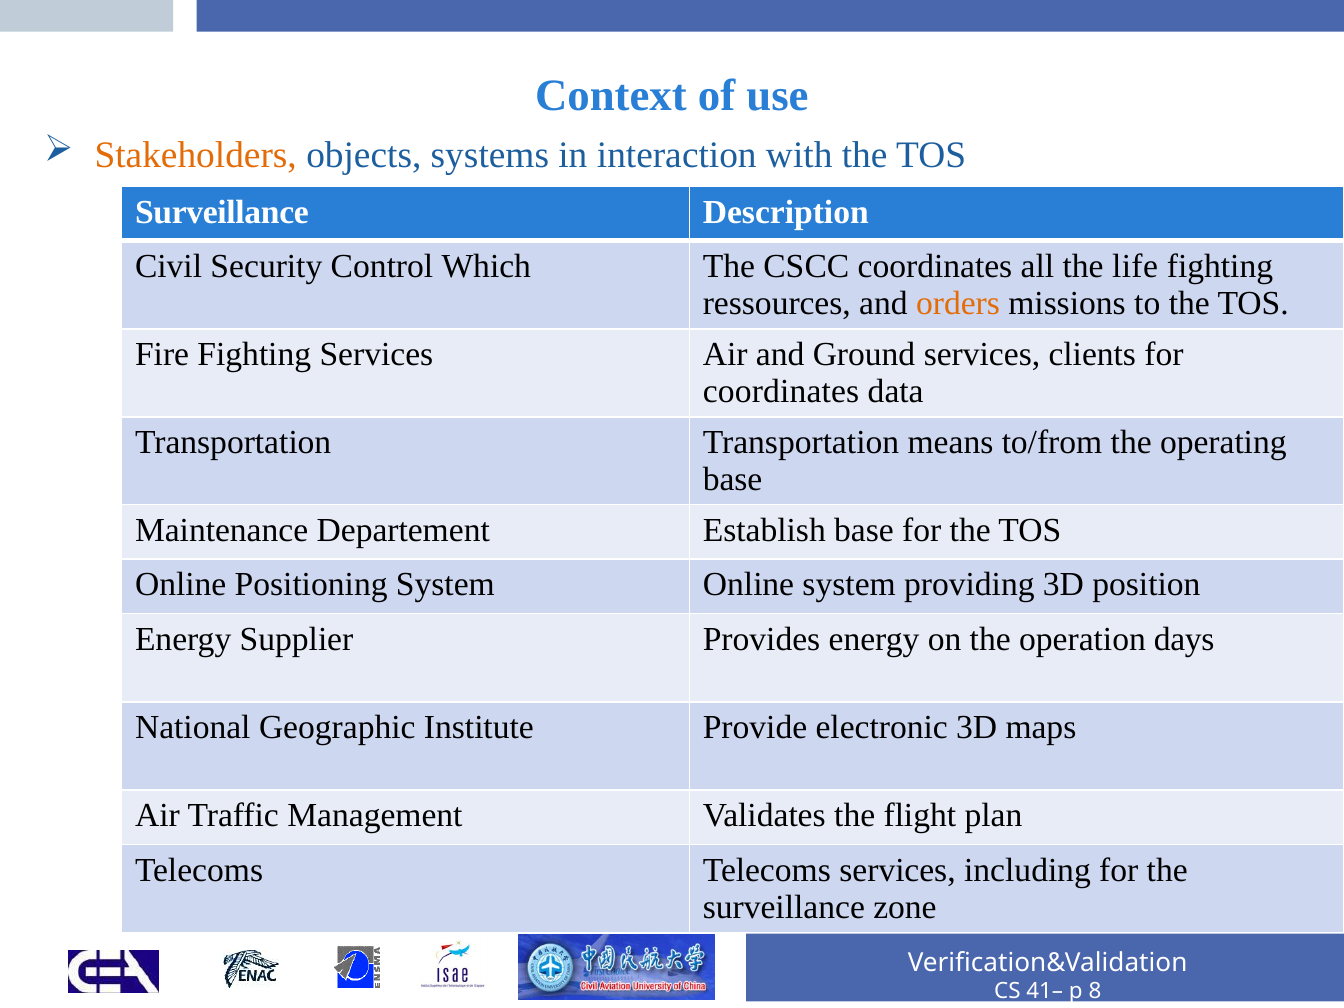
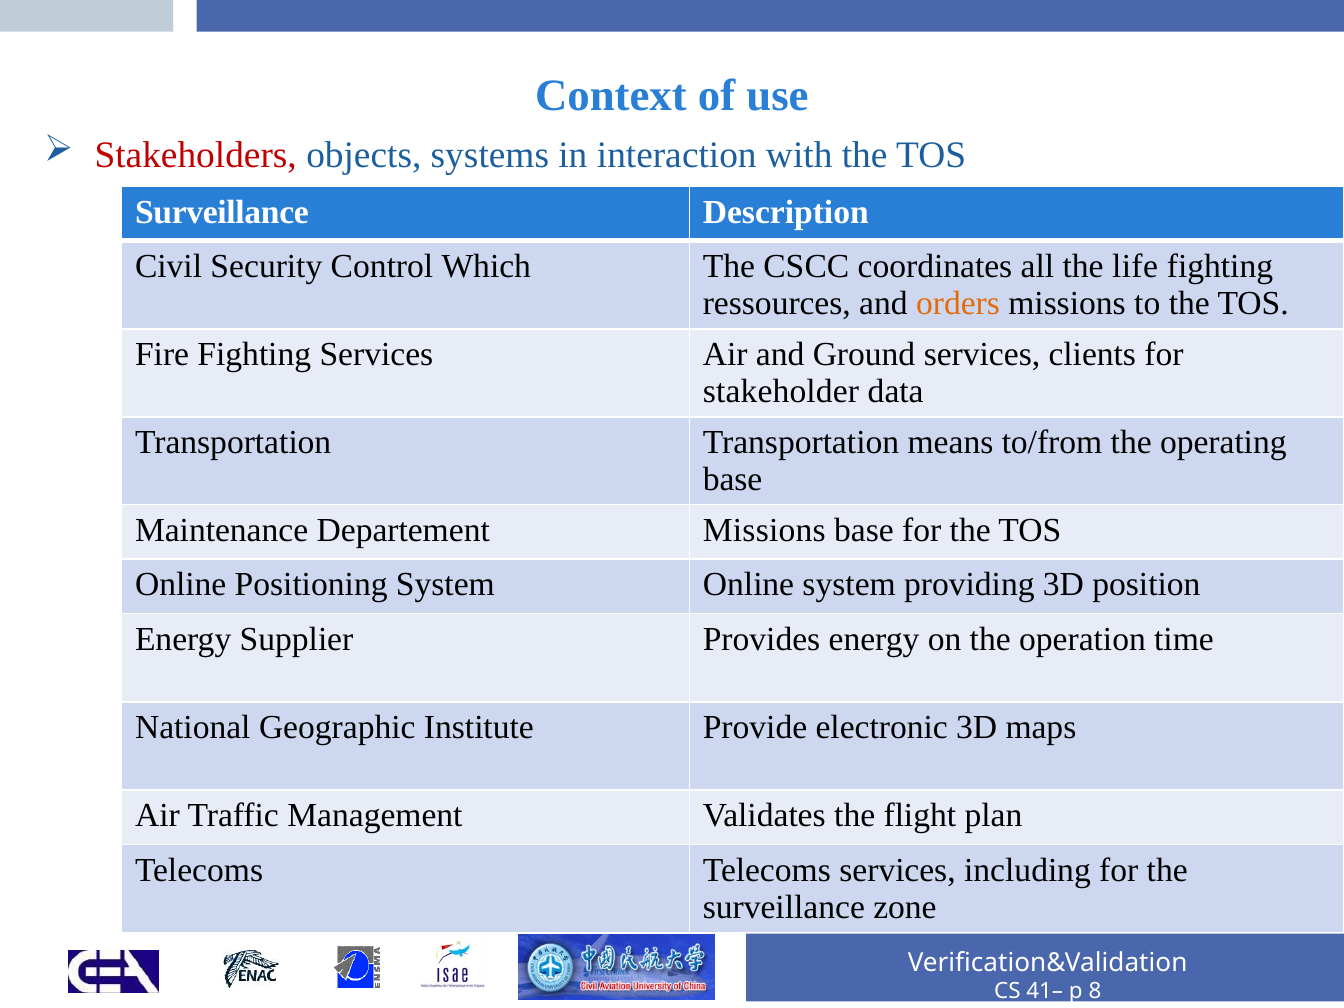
Stakeholders colour: orange -> red
coordinates at (781, 392): coordinates -> stakeholder
Departement Establish: Establish -> Missions
days: days -> time
